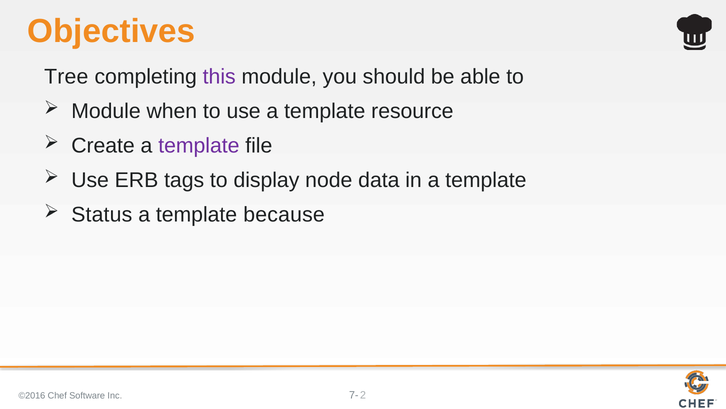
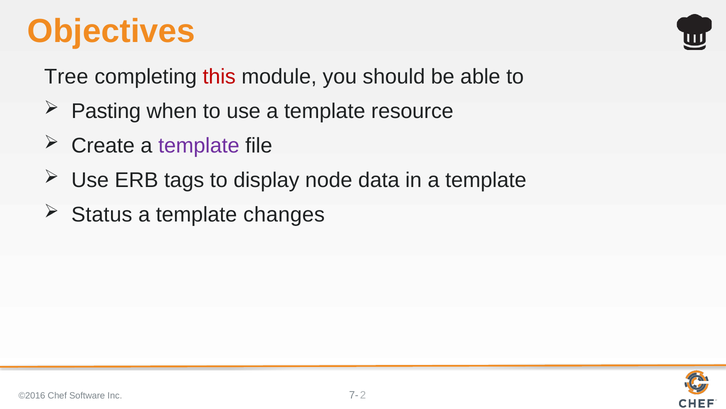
this colour: purple -> red
Module at (106, 111): Module -> Pasting
because: because -> changes
